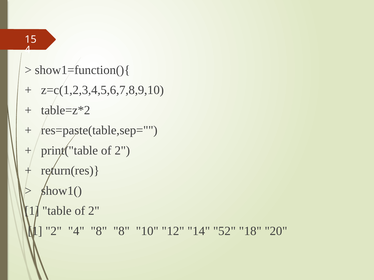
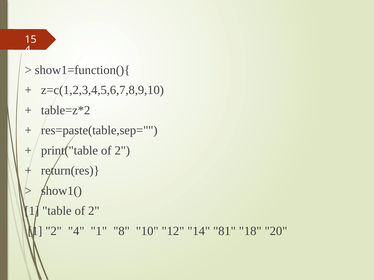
4 8: 8 -> 1
52: 52 -> 81
